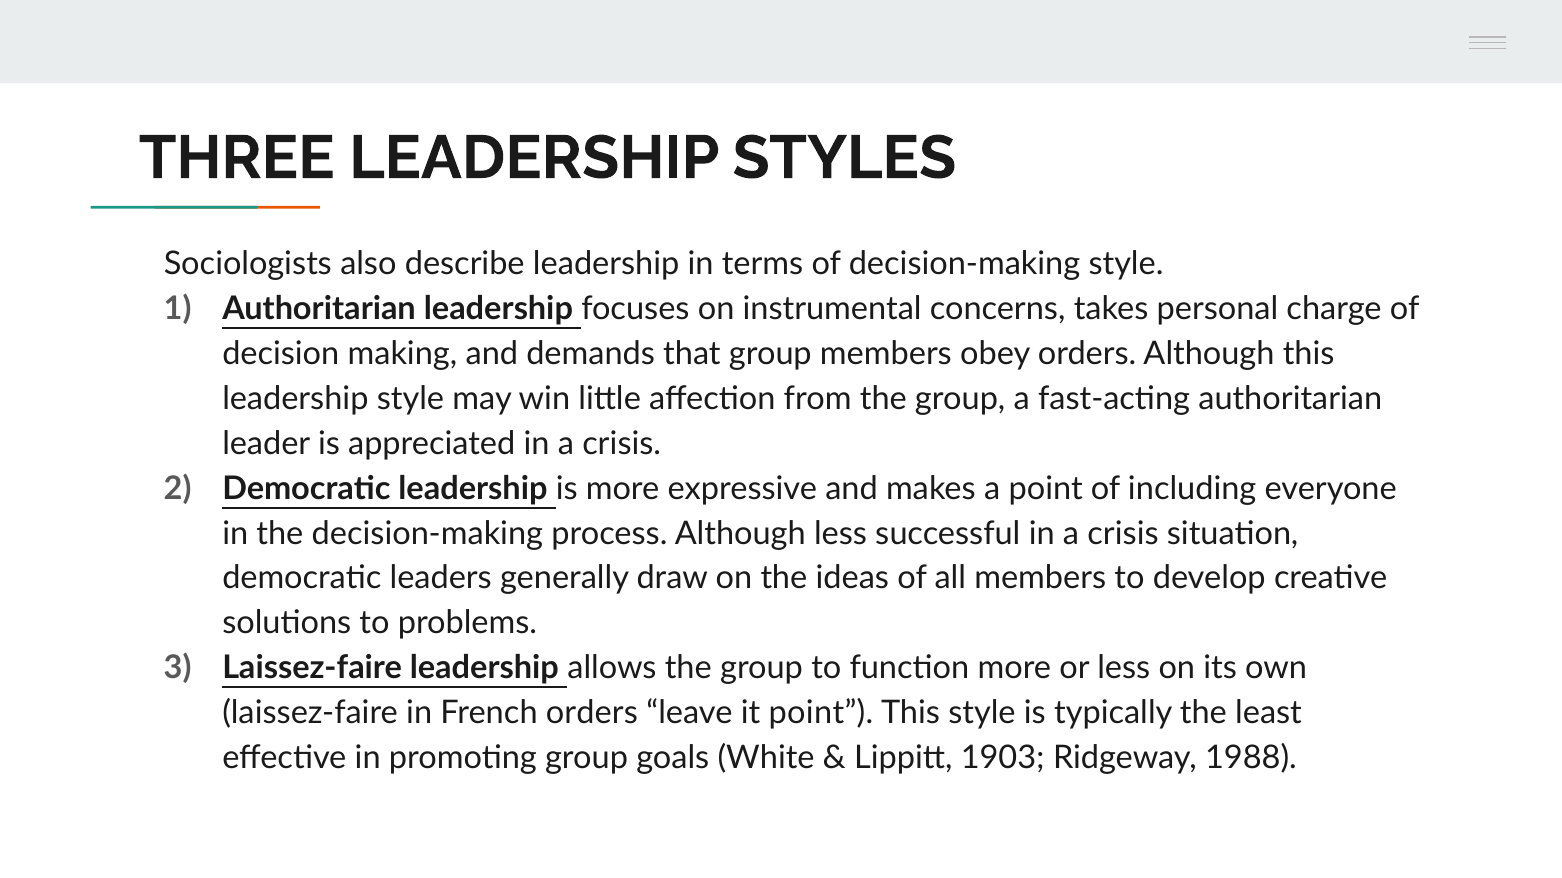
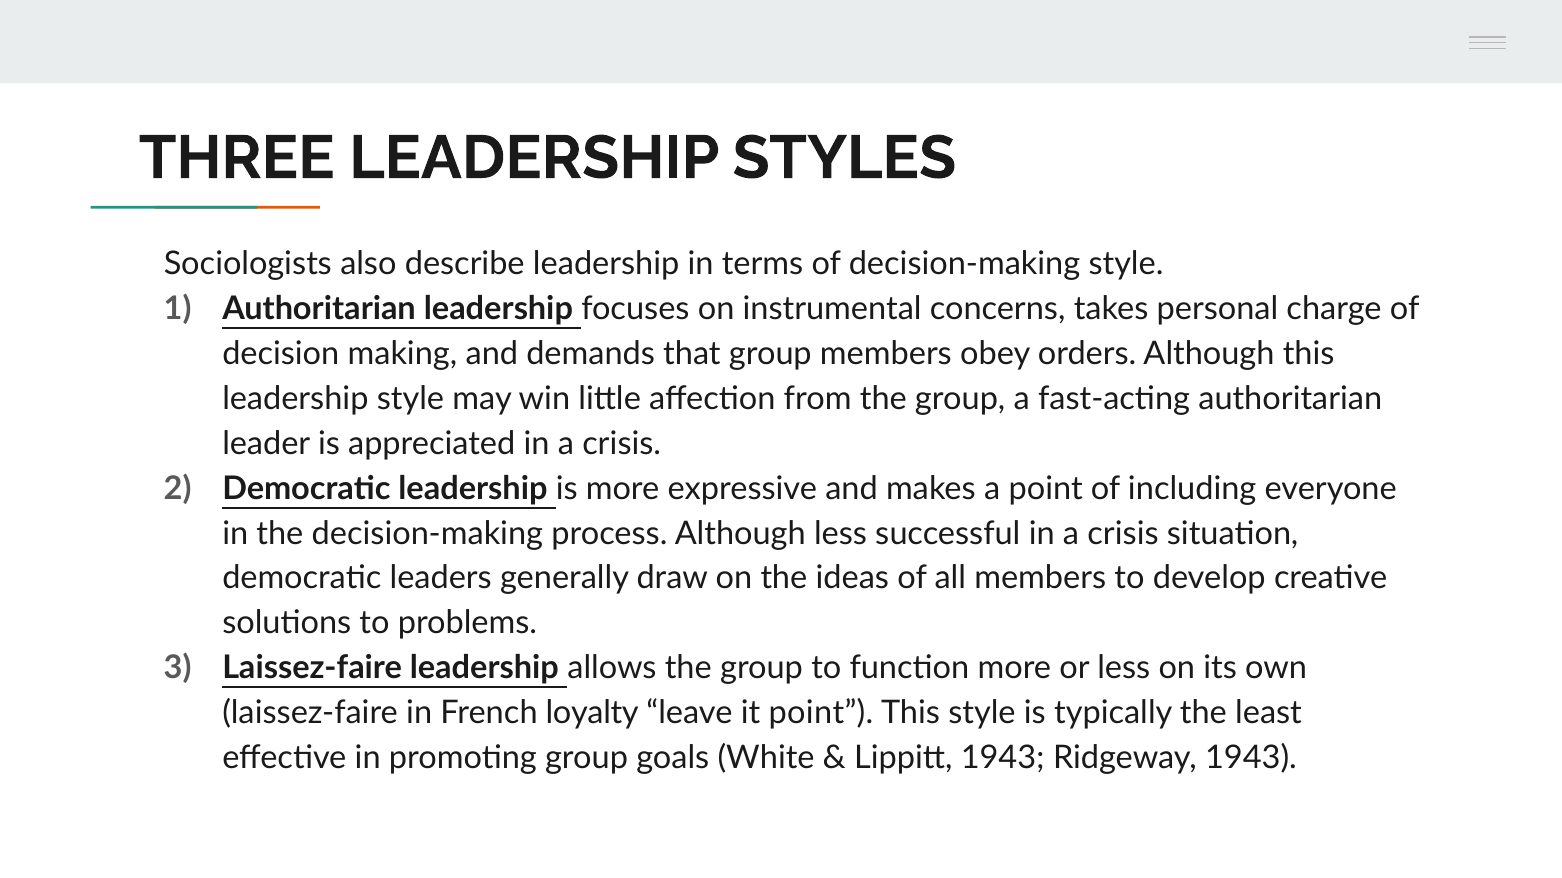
French orders: orders -> loyalty
Lippitt 1903: 1903 -> 1943
Ridgeway 1988: 1988 -> 1943
